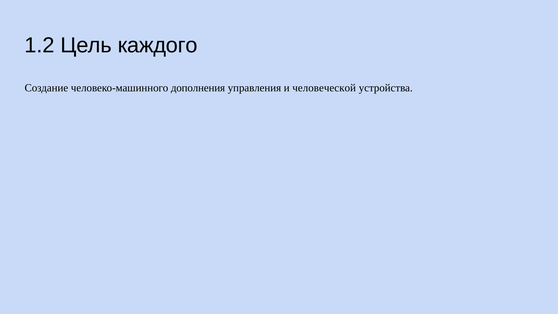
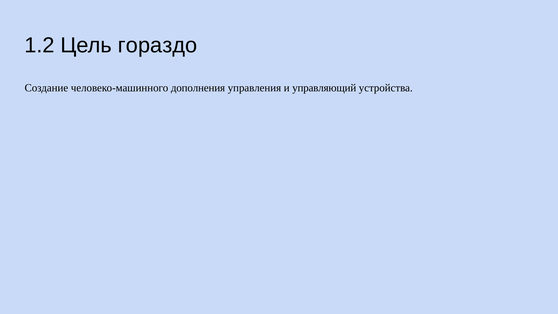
каждого: каждого -> гораздо
человеческой: человеческой -> управляющий
